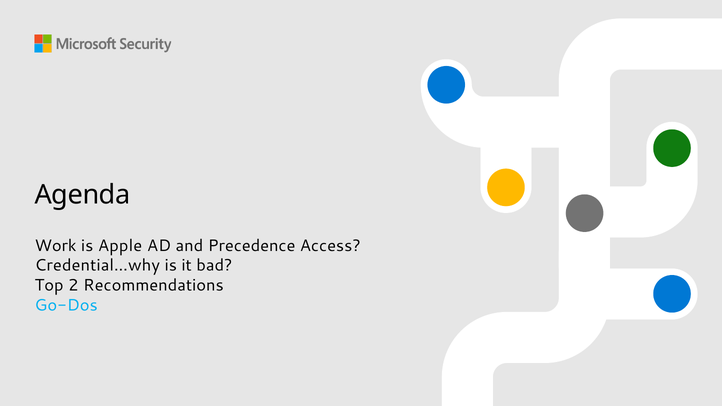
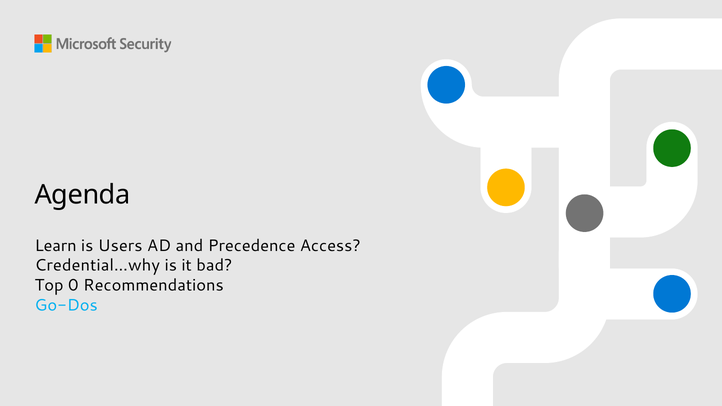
Work: Work -> Learn
Apple: Apple -> Users
2: 2 -> 0
